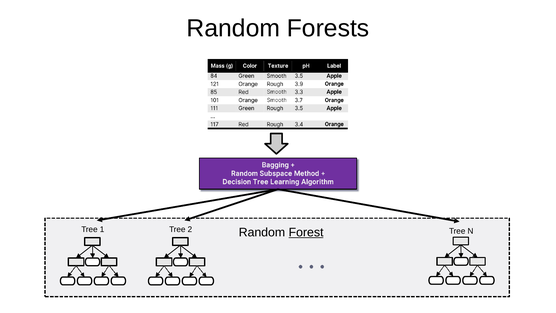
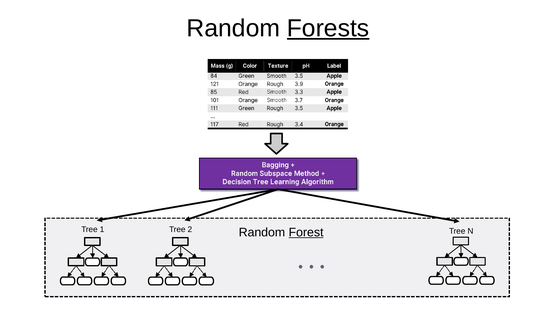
Forests underline: none -> present
